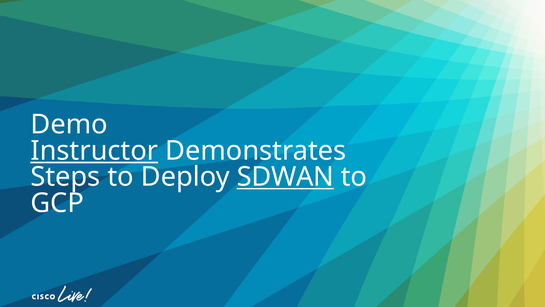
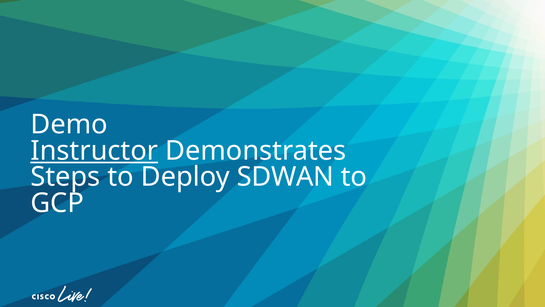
SDWAN underline: present -> none
